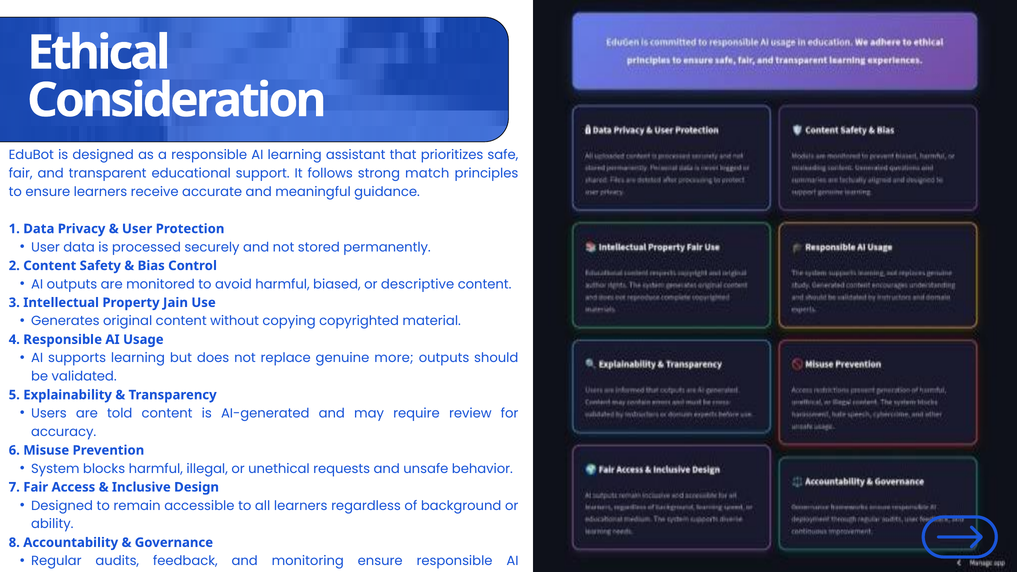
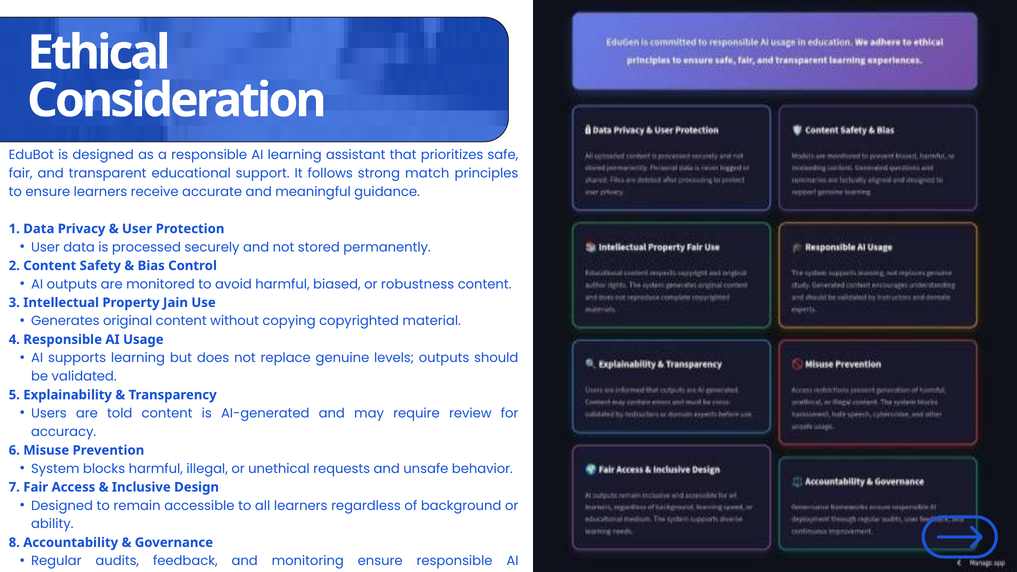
descriptive: descriptive -> robustness
more: more -> levels
